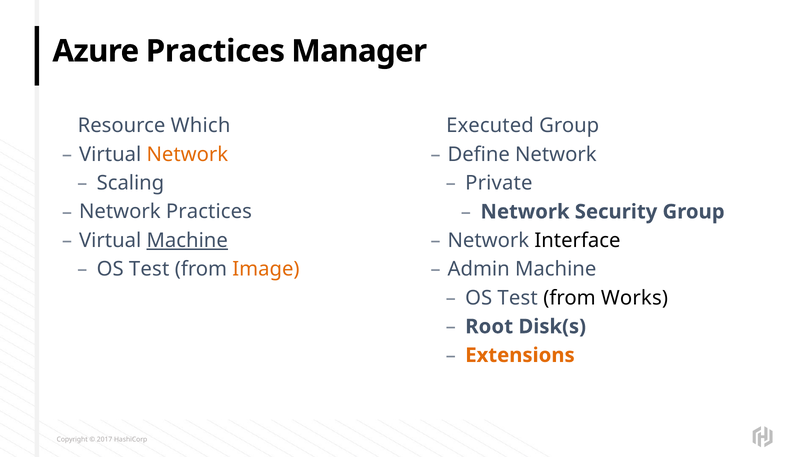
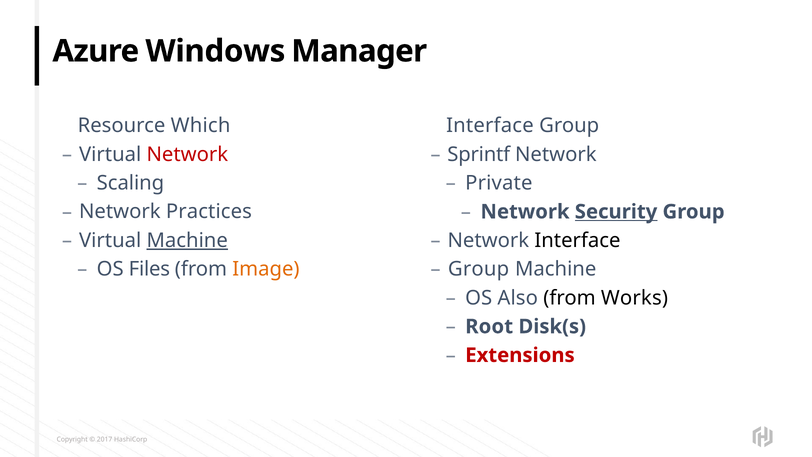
Azure Practices: Practices -> Windows
Executed at (490, 126): Executed -> Interface
Network at (187, 154) colour: orange -> red
Define: Define -> Sprintf
Security underline: none -> present
Test at (149, 269): Test -> Files
Admin at (479, 269): Admin -> Group
Test at (518, 298): Test -> Also
Extensions colour: orange -> red
